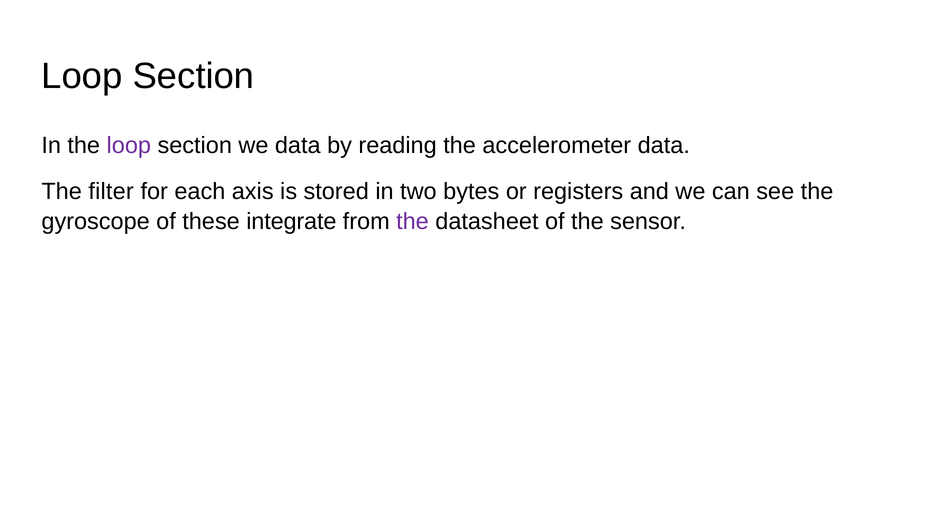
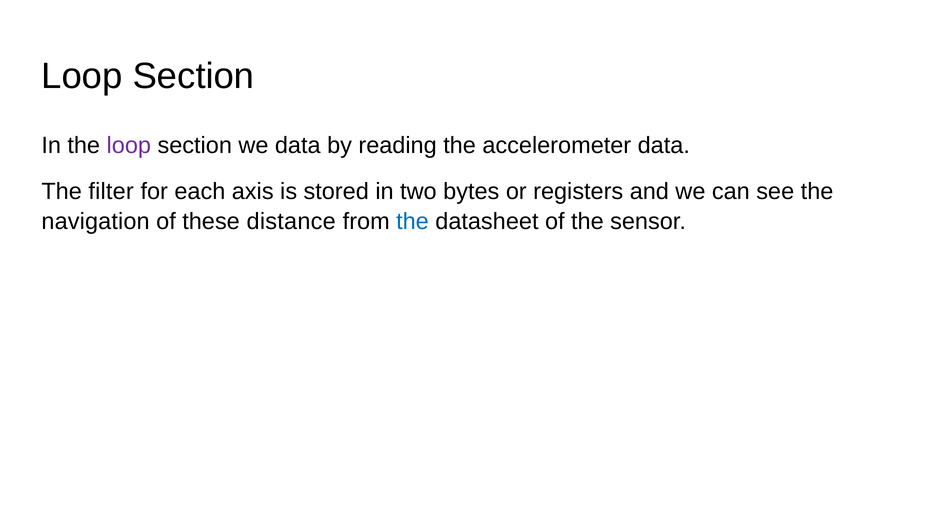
gyroscope: gyroscope -> navigation
integrate: integrate -> distance
the at (412, 221) colour: purple -> blue
